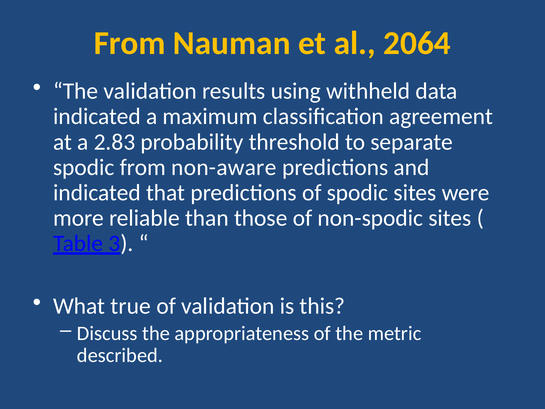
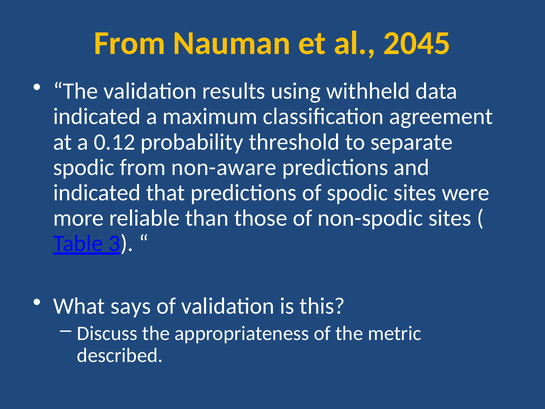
2064: 2064 -> 2045
2.83: 2.83 -> 0.12
true: true -> says
